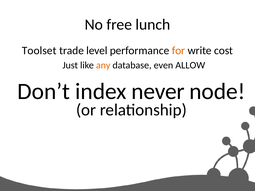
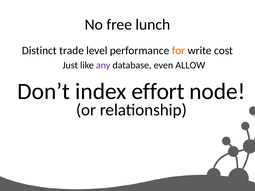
Toolset: Toolset -> Distinct
any colour: orange -> purple
never: never -> effort
